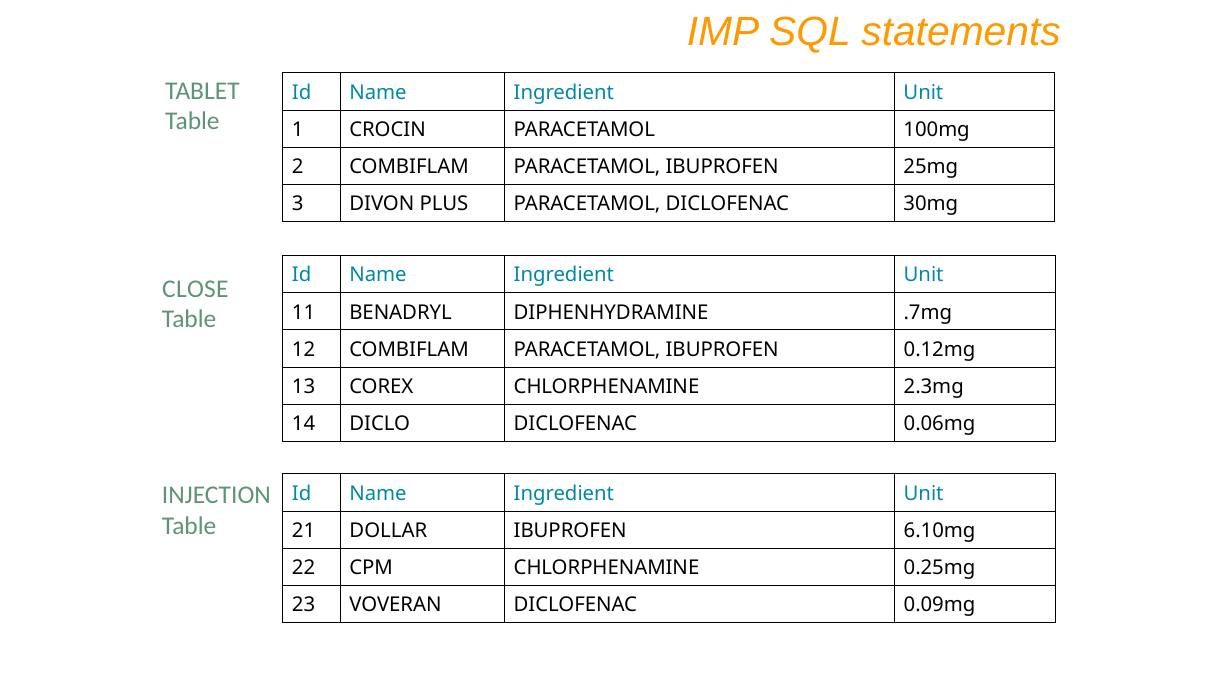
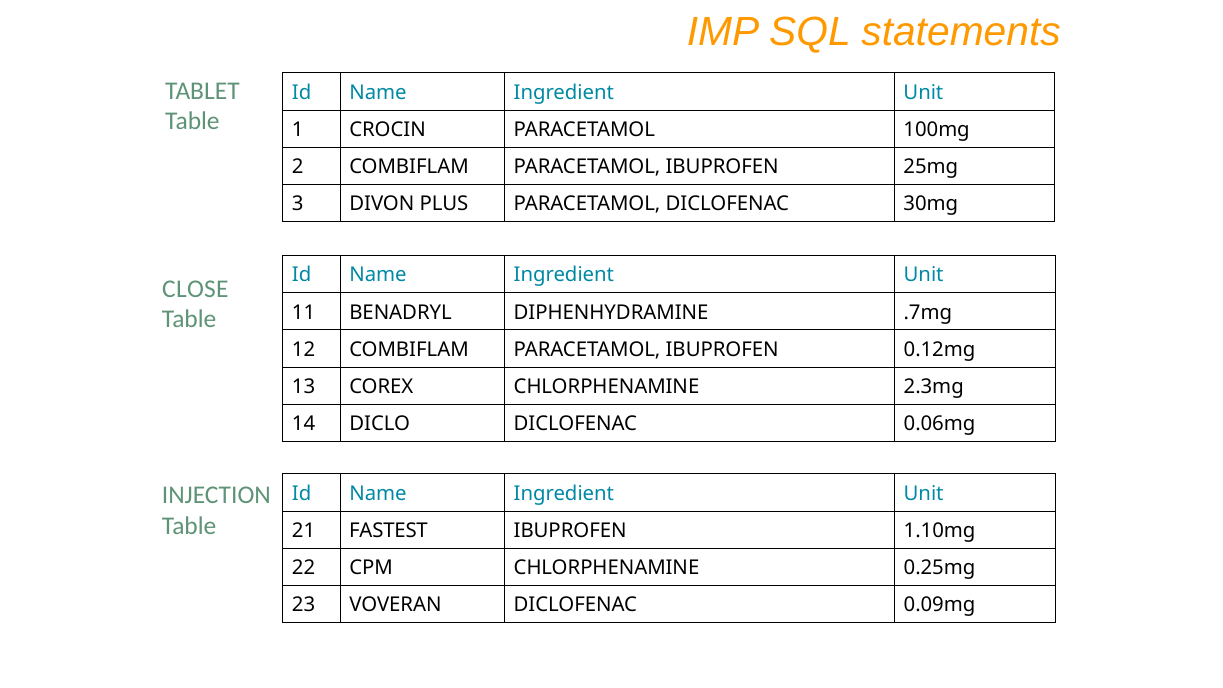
DOLLAR: DOLLAR -> FASTEST
6.10mg: 6.10mg -> 1.10mg
